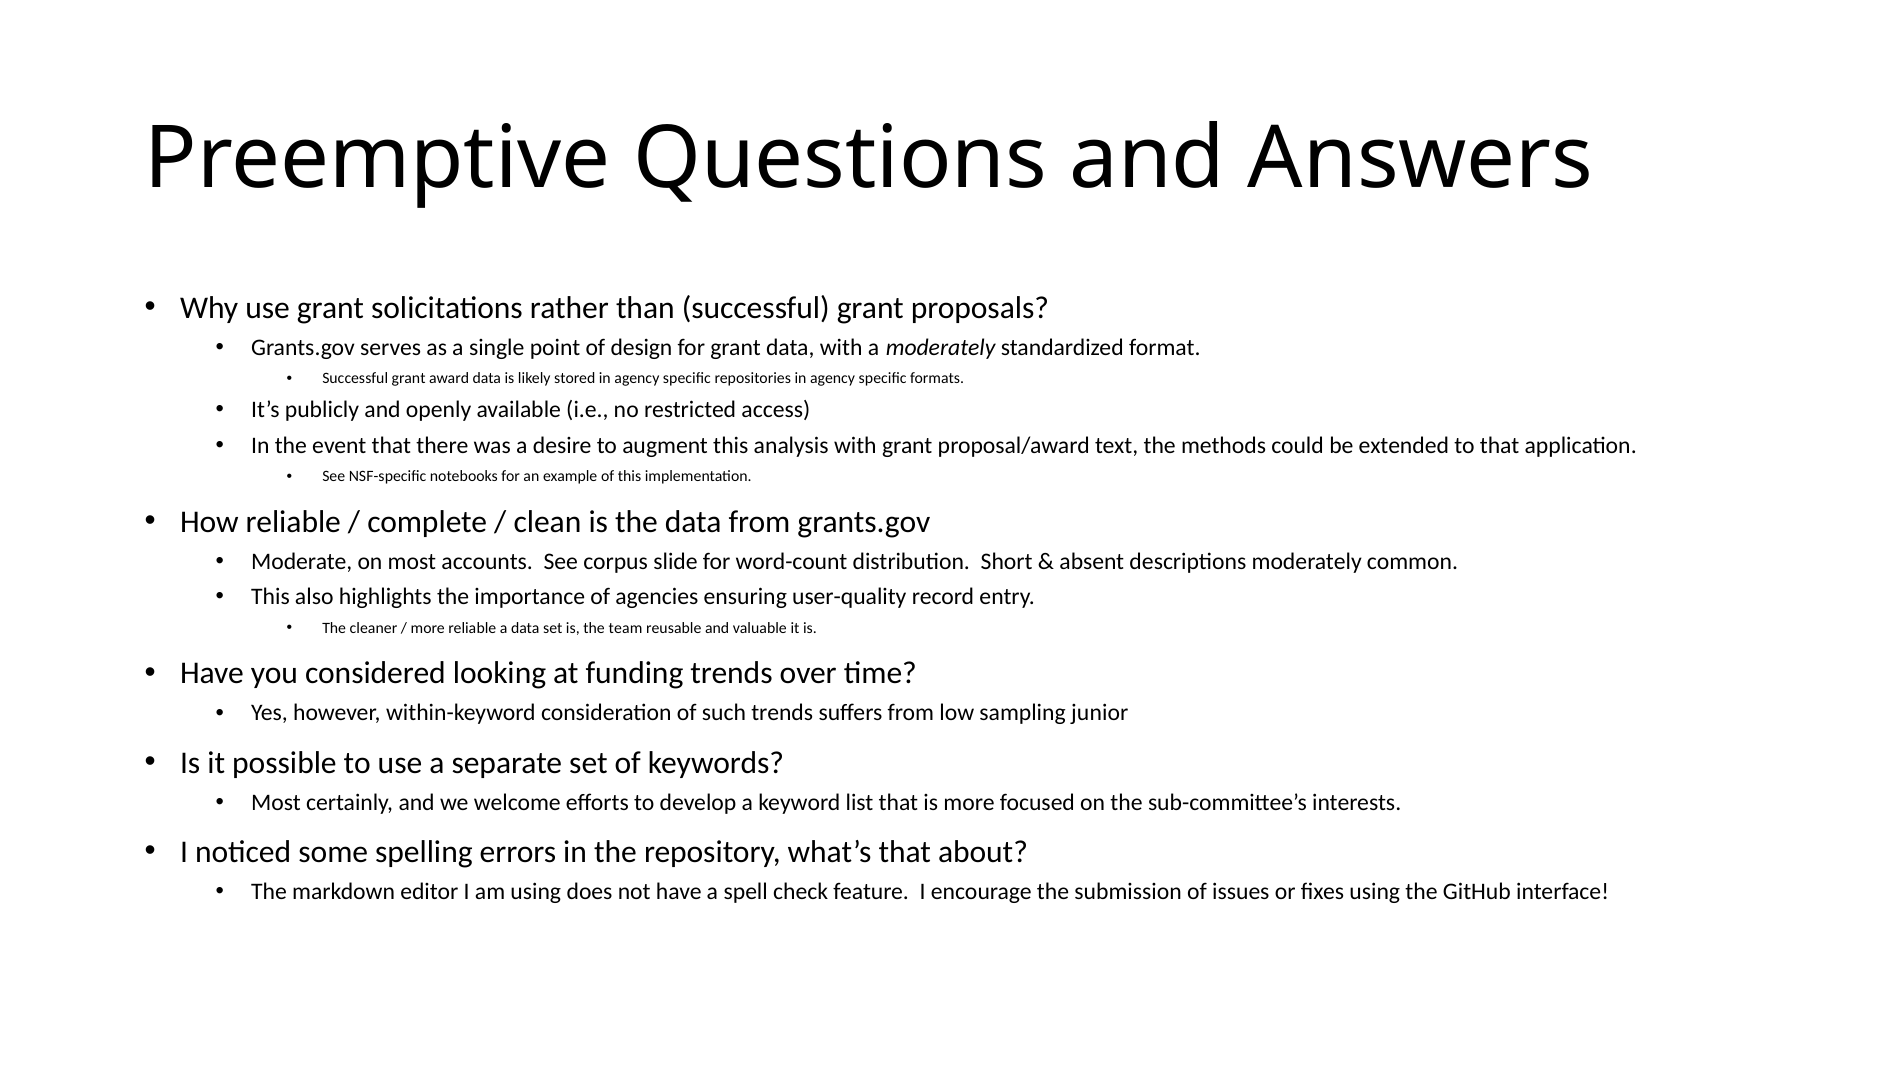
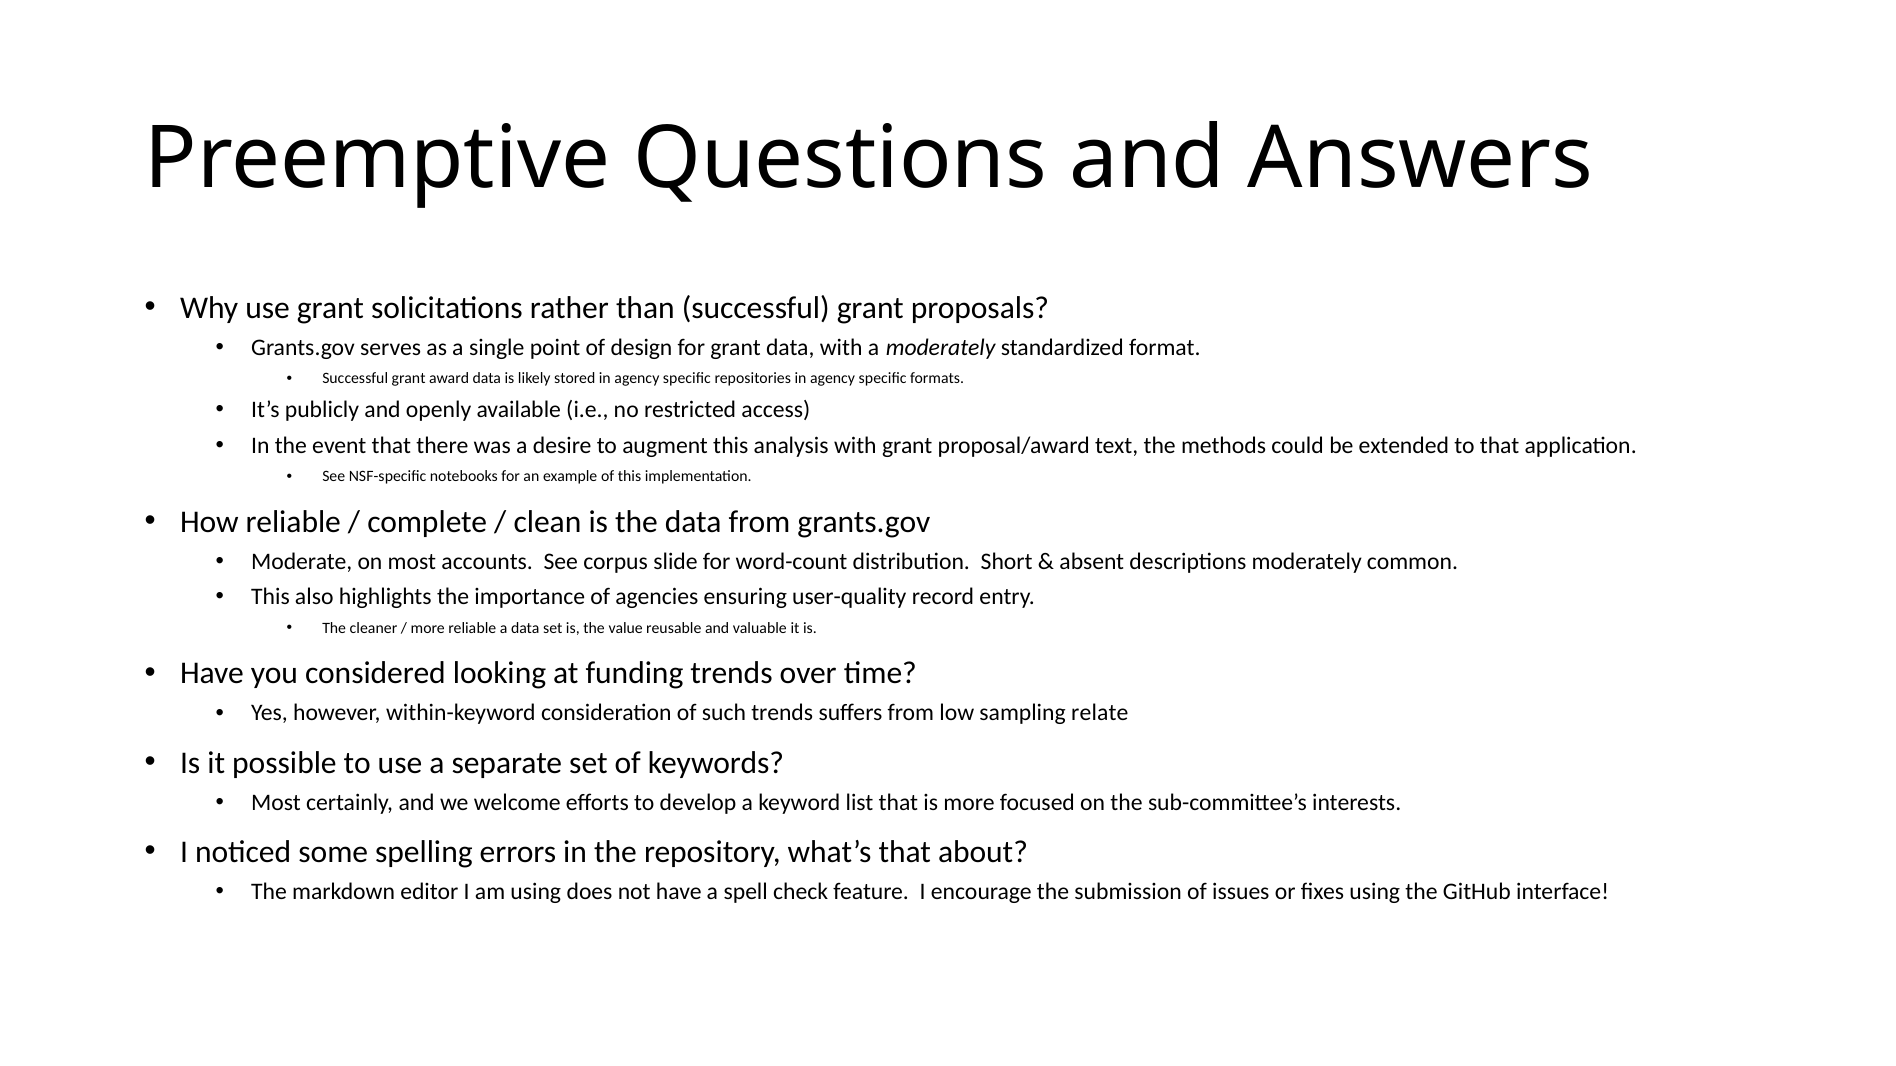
team: team -> value
junior: junior -> relate
